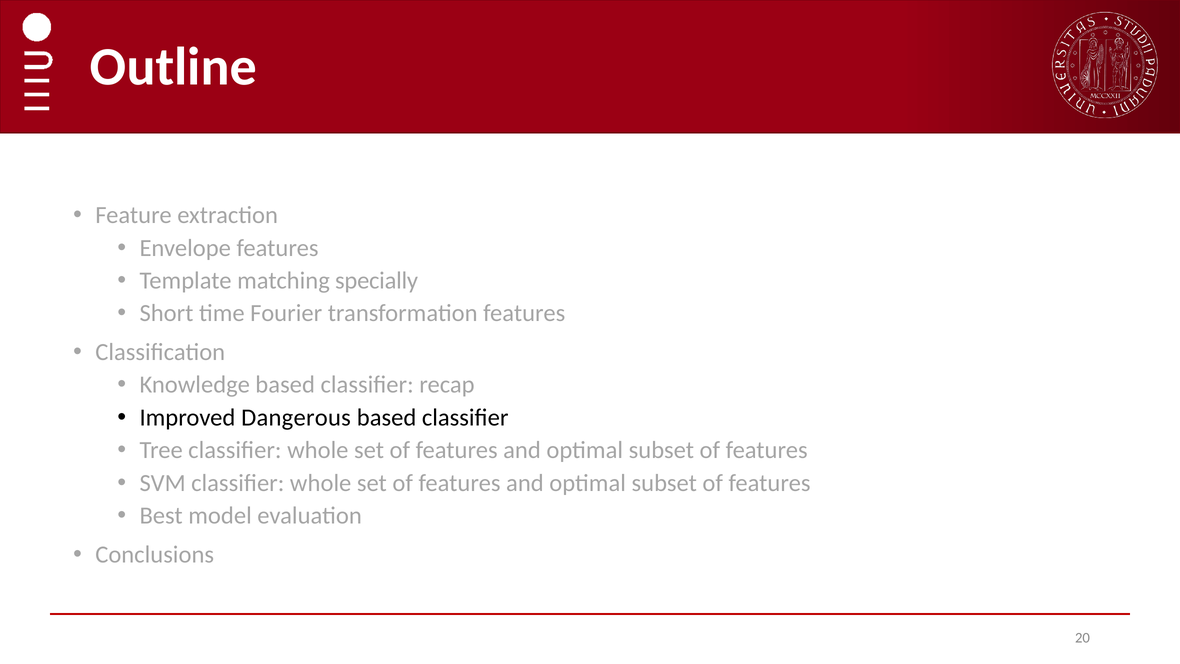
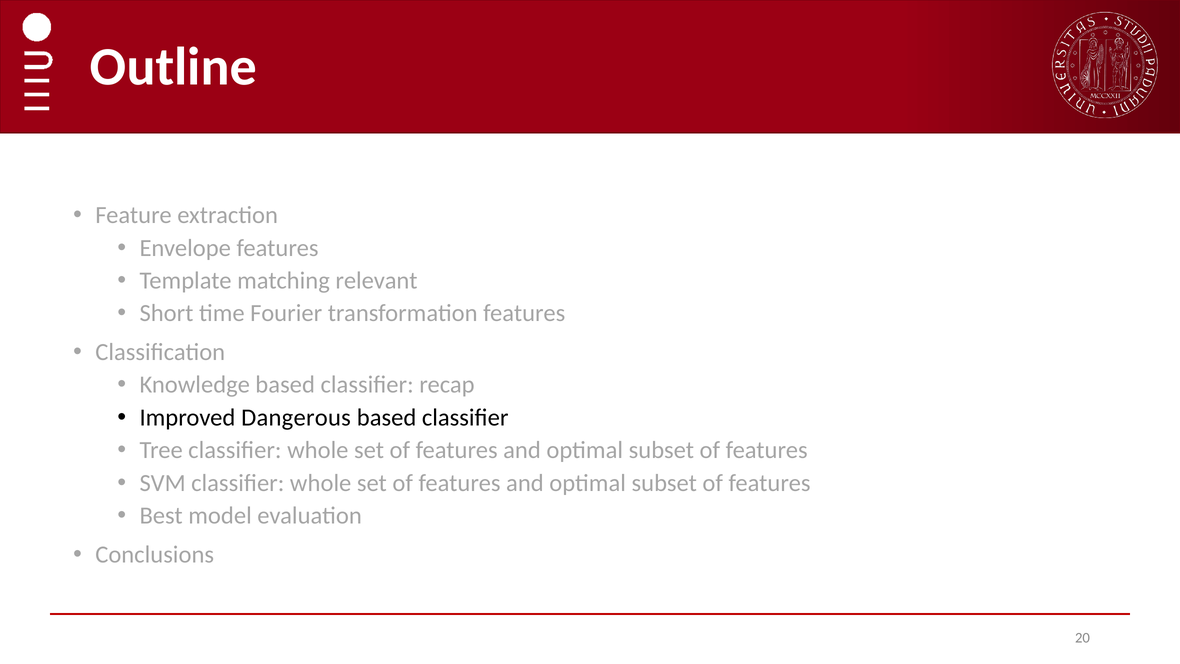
specially: specially -> relevant
